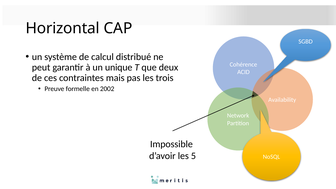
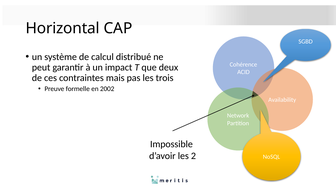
unique: unique -> impact
5: 5 -> 2
